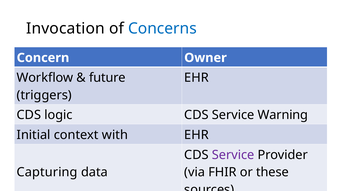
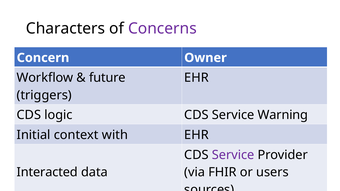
Invocation: Invocation -> Characters
Concerns colour: blue -> purple
Capturing: Capturing -> Interacted
these: these -> users
